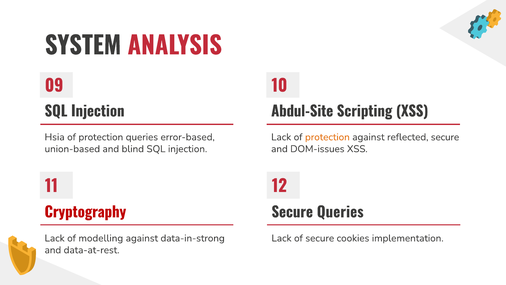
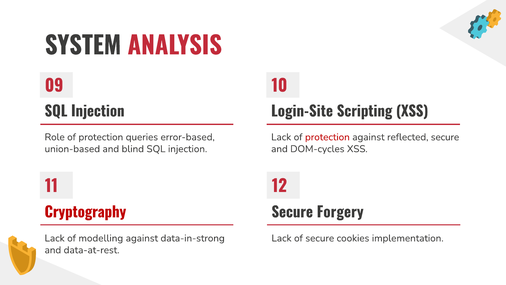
Abdul-Site: Abdul-Site -> Login-Site
Hsia: Hsia -> Role
protection at (327, 137) colour: orange -> red
DOM-issues: DOM-issues -> DOM-cycles
Secure Queries: Queries -> Forgery
